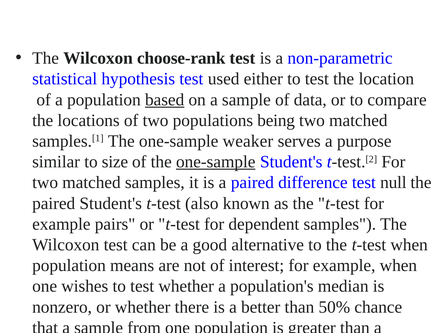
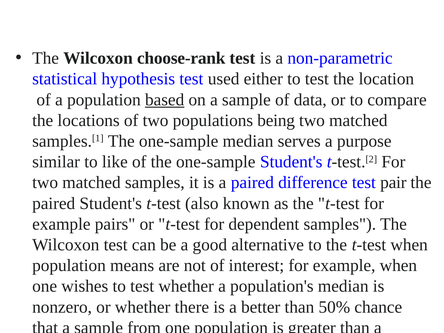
one-sample weaker: weaker -> median
size: size -> like
one-sample at (216, 162) underline: present -> none
null: null -> pair
